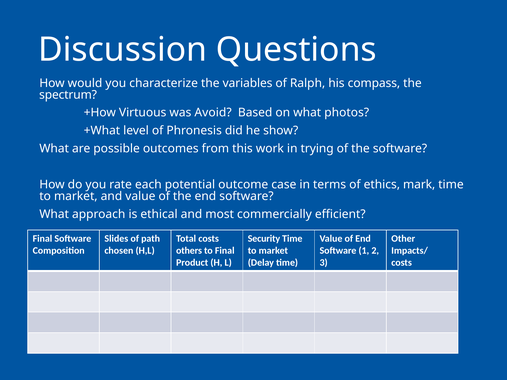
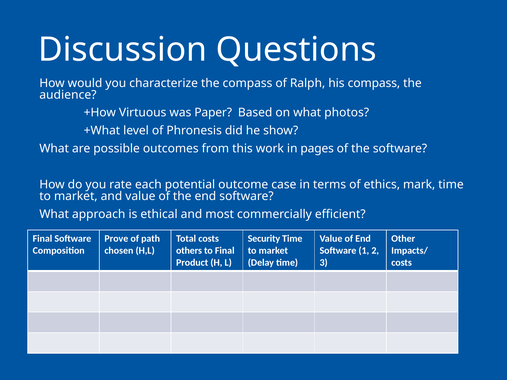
the variables: variables -> compass
spectrum: spectrum -> audience
Avoid: Avoid -> Paper
trying: trying -> pages
Slides: Slides -> Prove
